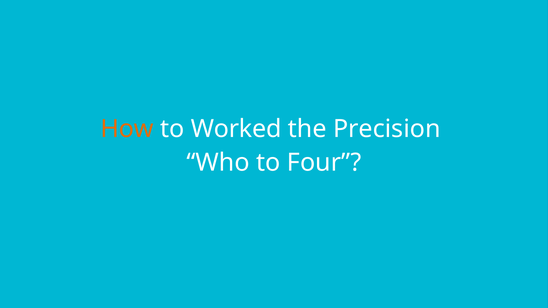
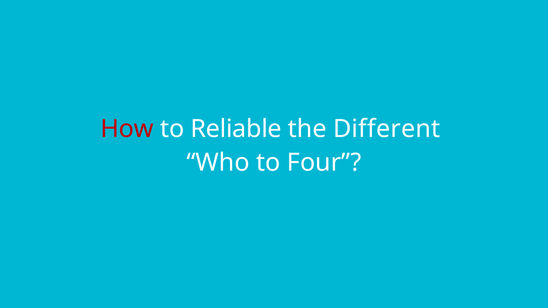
How colour: orange -> red
Worked: Worked -> Reliable
Precision: Precision -> Different
